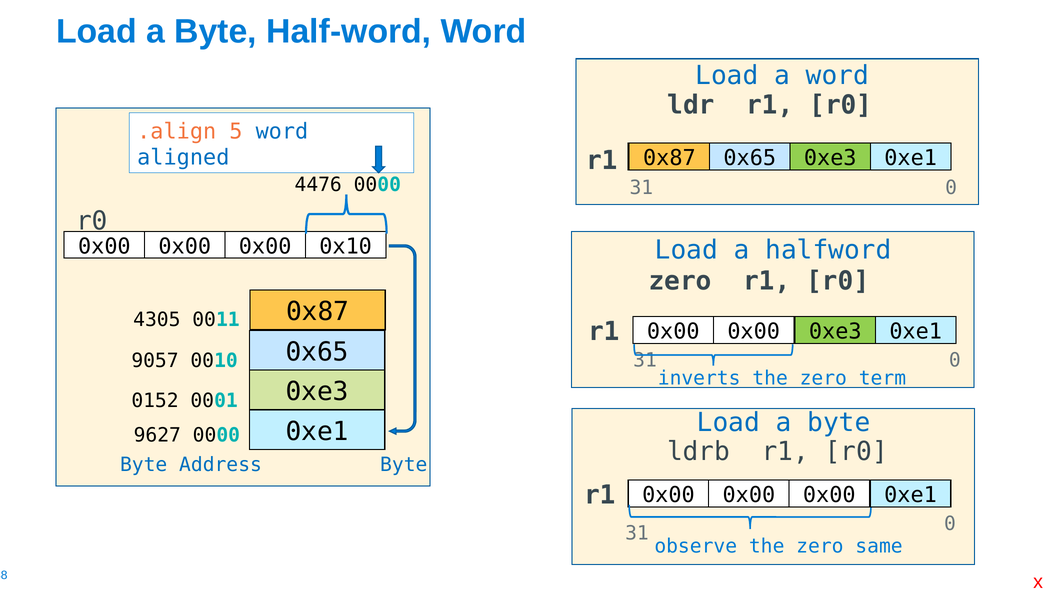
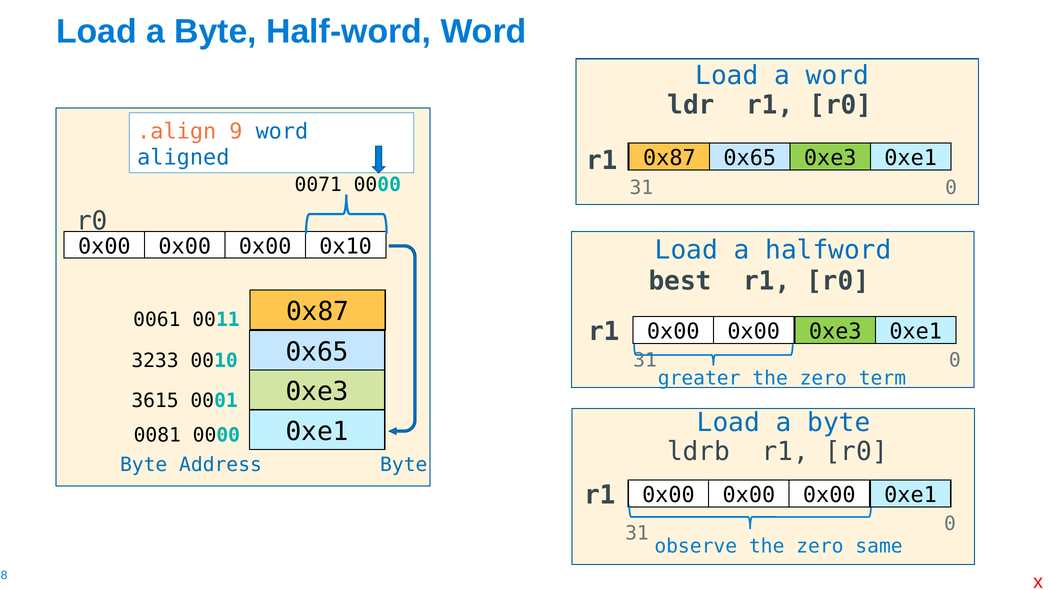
5: 5 -> 9
4476: 4476 -> 0071
zero at (680, 281): zero -> best
4305: 4305 -> 0061
9057: 9057 -> 3233
inverts: inverts -> greater
0152: 0152 -> 3615
9627: 9627 -> 0081
